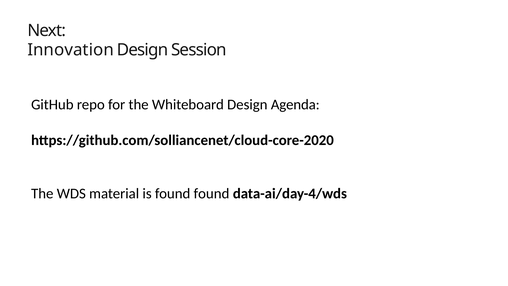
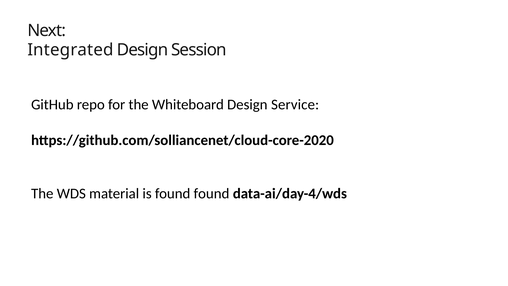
Innovation: Innovation -> Integrated
Agenda: Agenda -> Service
